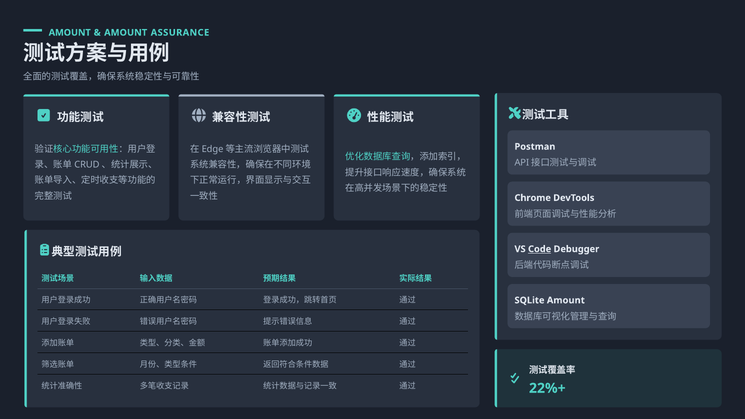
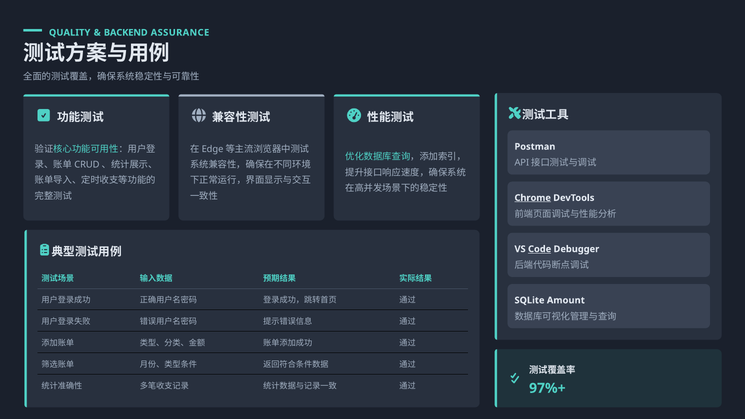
AMOUNT at (70, 33): AMOUNT -> QUALITY
AMOUNT at (126, 33): AMOUNT -> BACKEND
Chrome underline: none -> present
22%+: 22%+ -> 97%+
